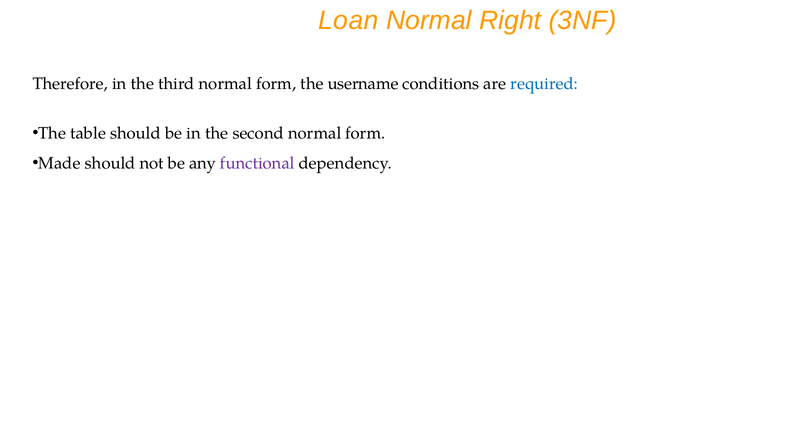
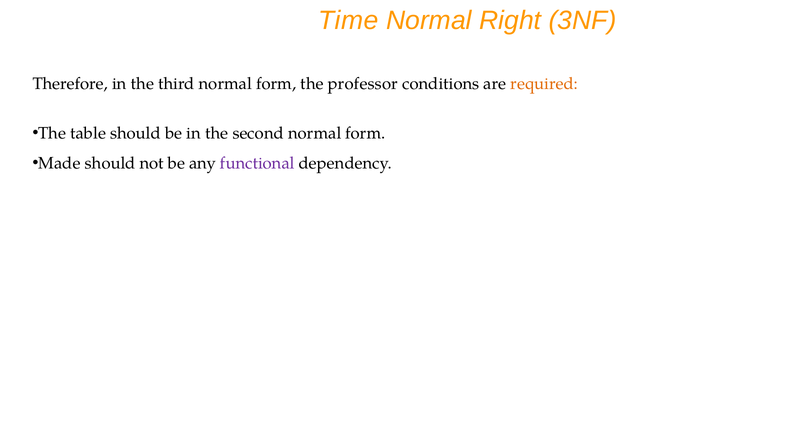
Loan: Loan -> Time
username: username -> professor
required colour: blue -> orange
